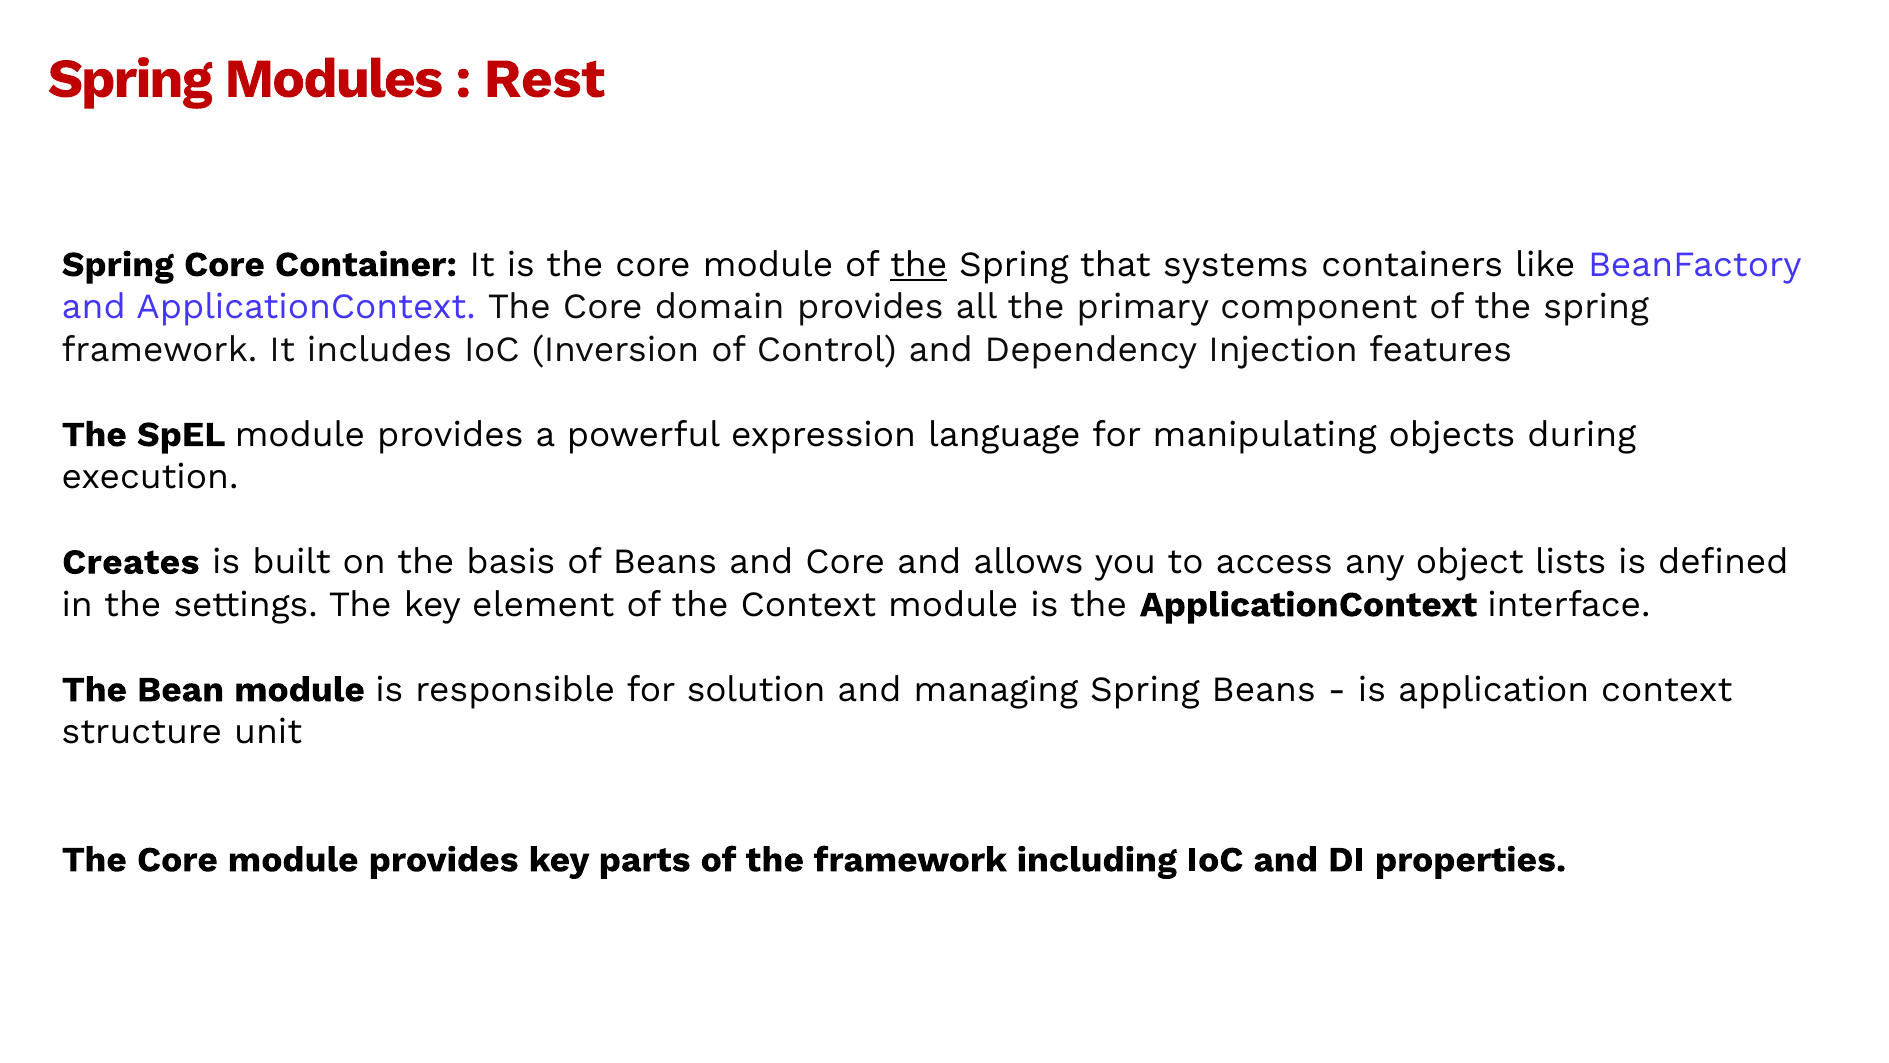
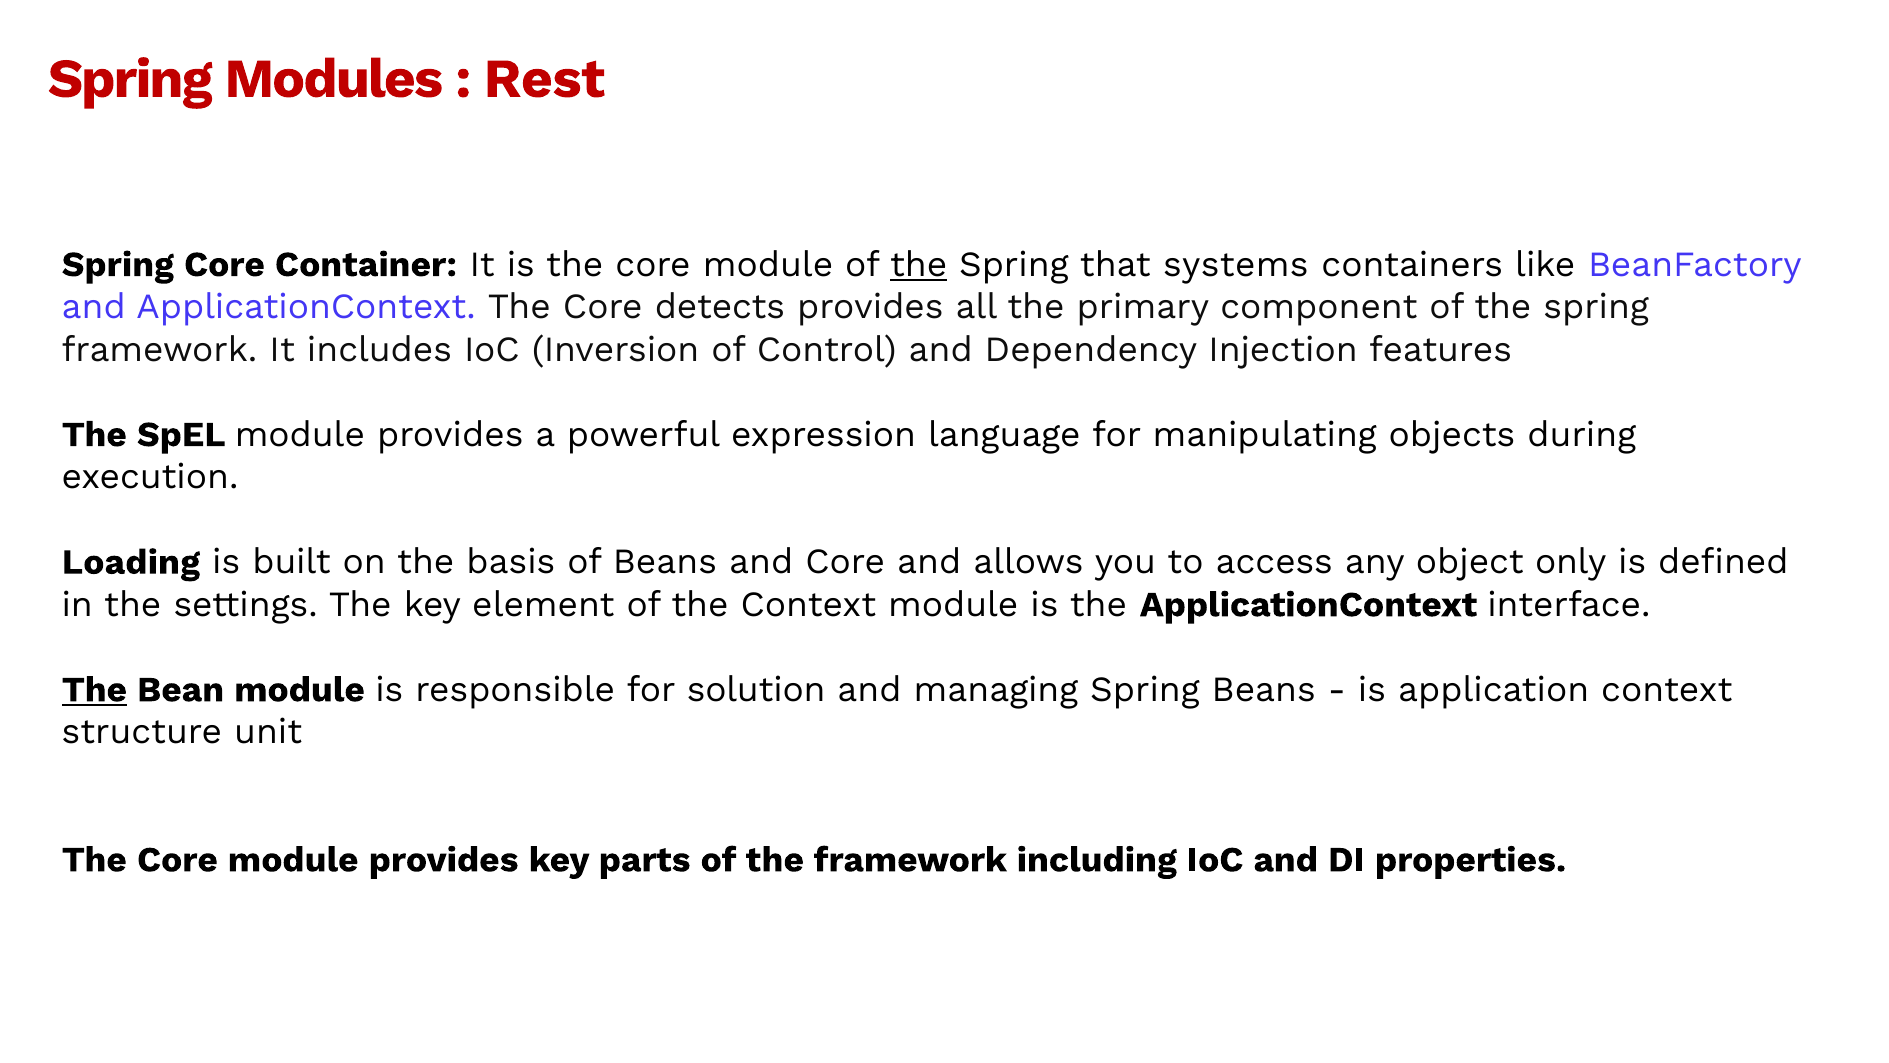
domain: domain -> detects
Creates: Creates -> Loading
lists: lists -> only
The at (94, 689) underline: none -> present
